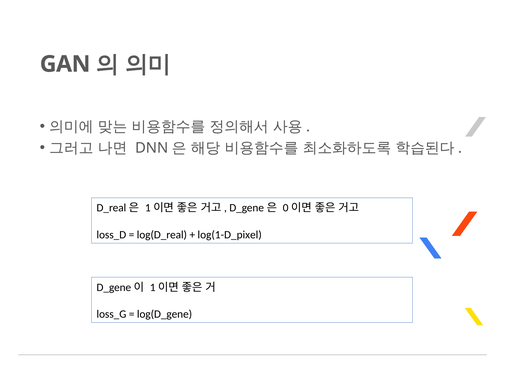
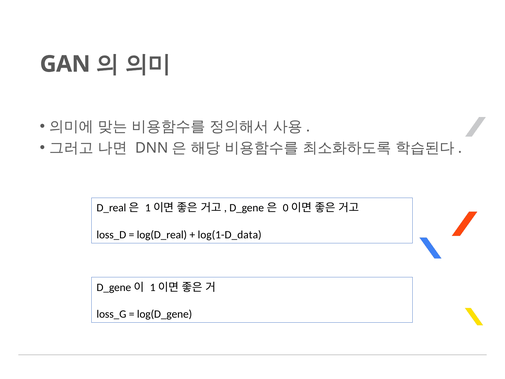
log(1-D_pixel: log(1-D_pixel -> log(1-D_data
